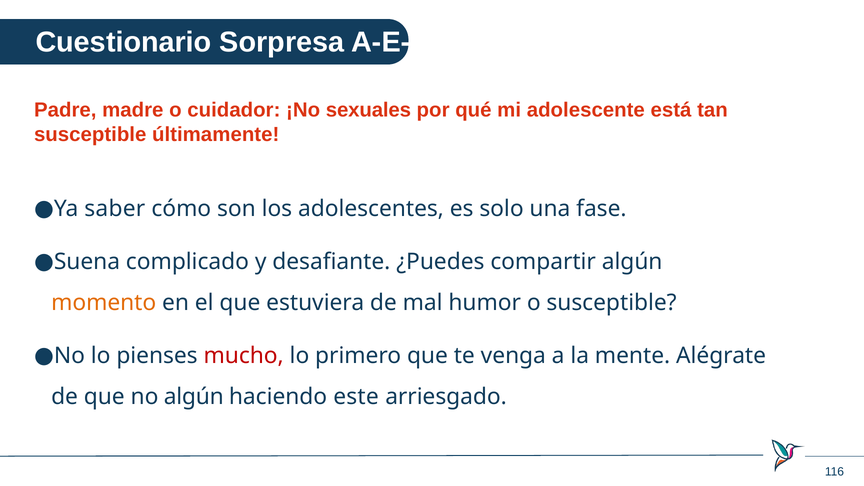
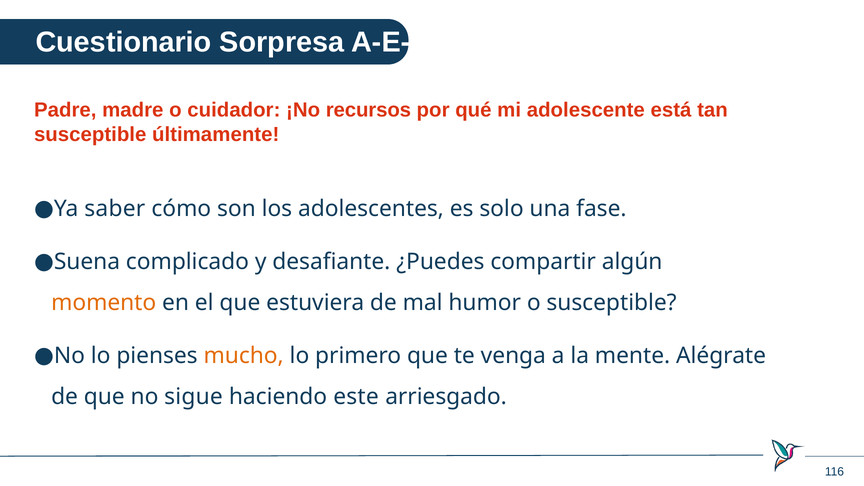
sexuales: sexuales -> recursos
mucho colour: red -> orange
no algún: algún -> sigue
